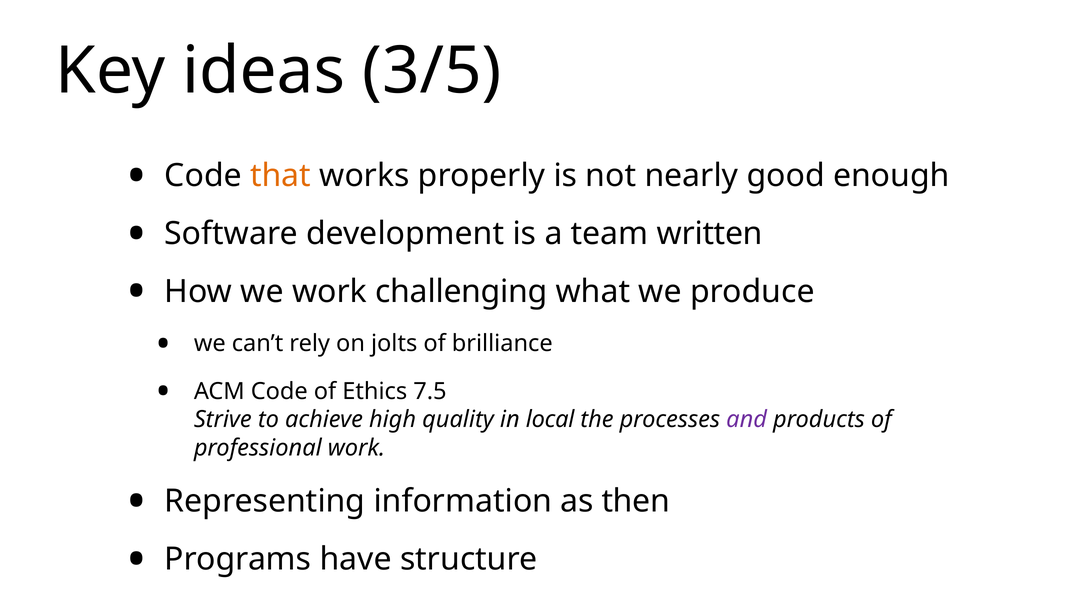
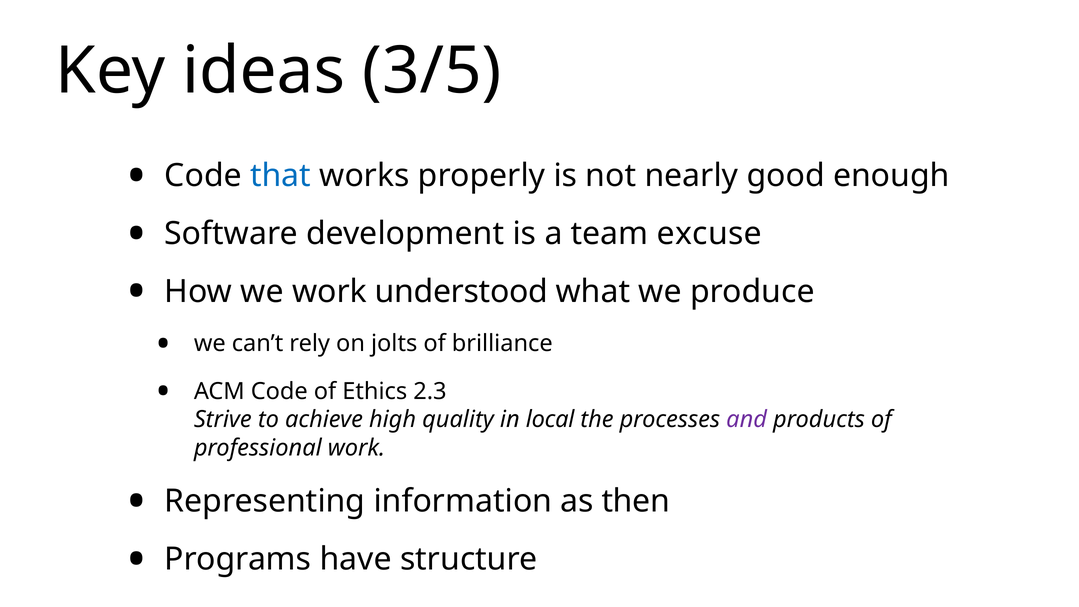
that colour: orange -> blue
written: written -> excuse
challenging: challenging -> understood
7.5: 7.5 -> 2.3
